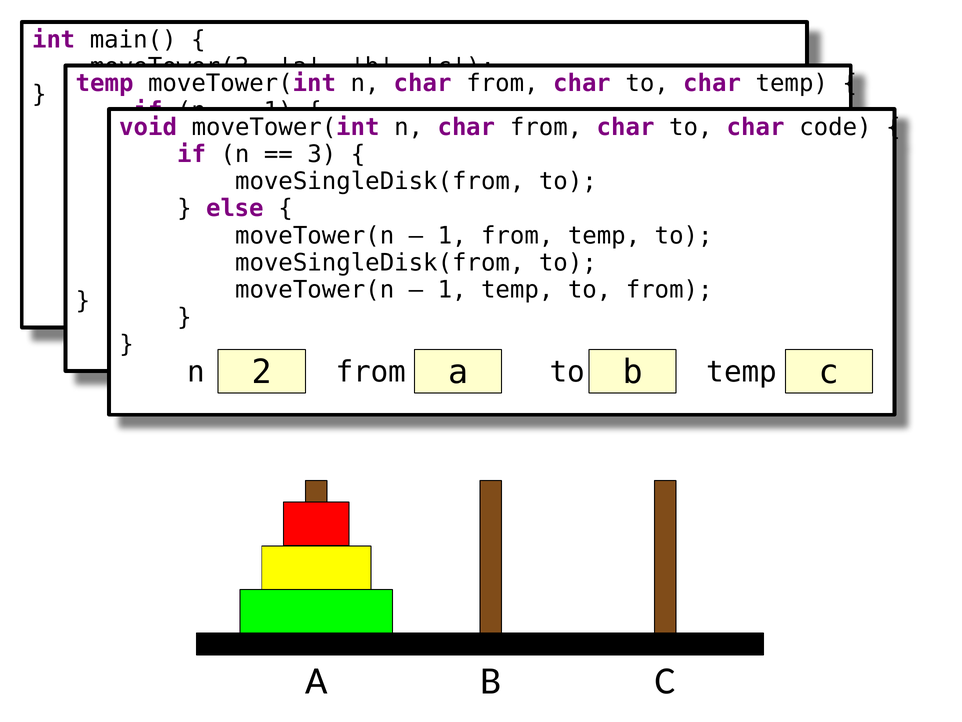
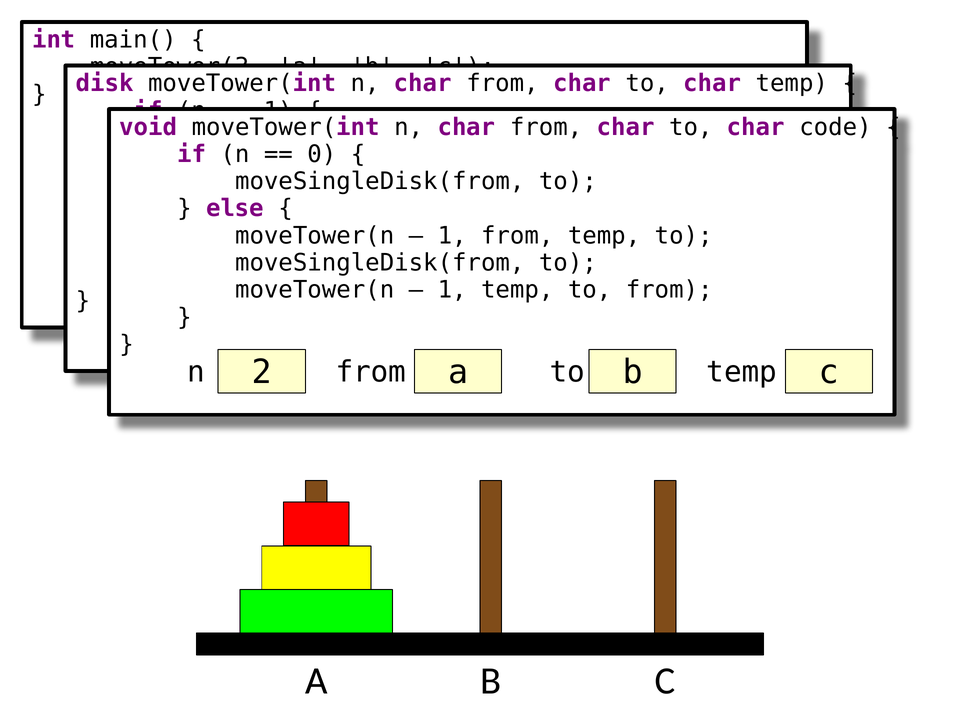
temp at (105, 83): temp -> disk
3 at (322, 154): 3 -> 0
